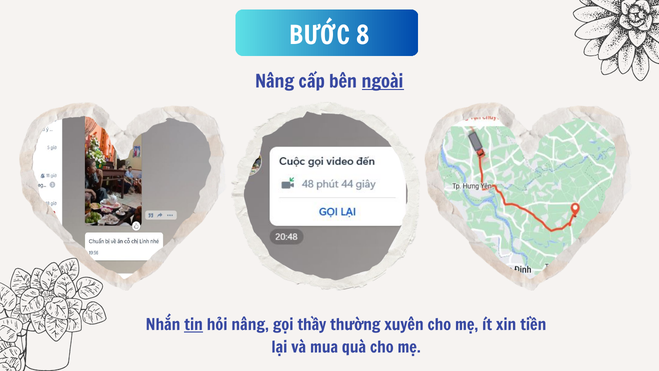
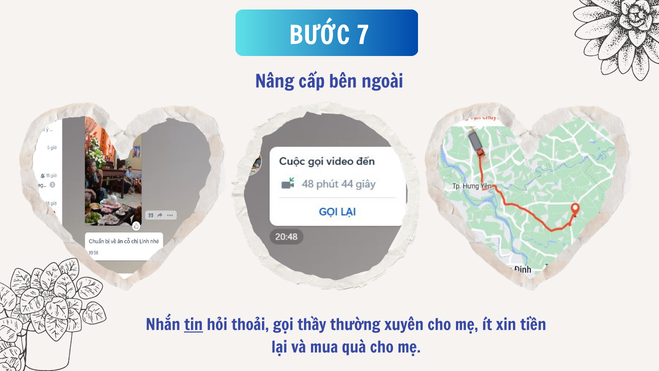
8: 8 -> 7
ngoài underline: present -> none
hỏi nâng: nâng -> thoải
